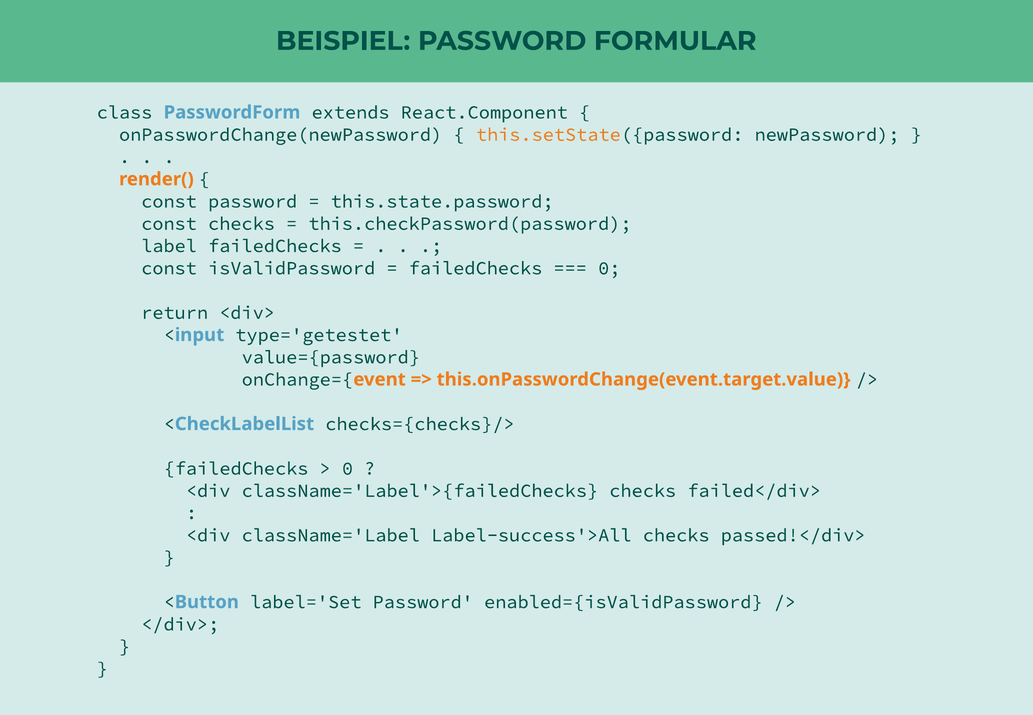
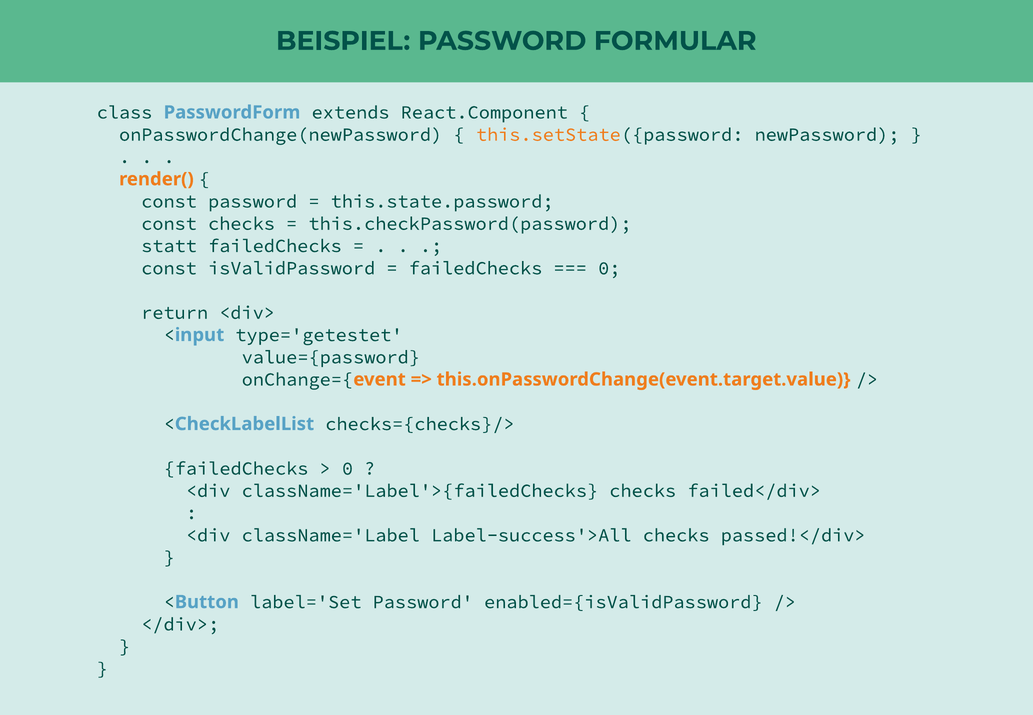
label: label -> statt
